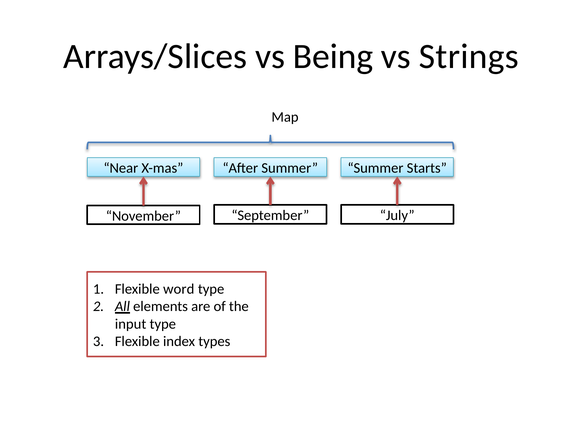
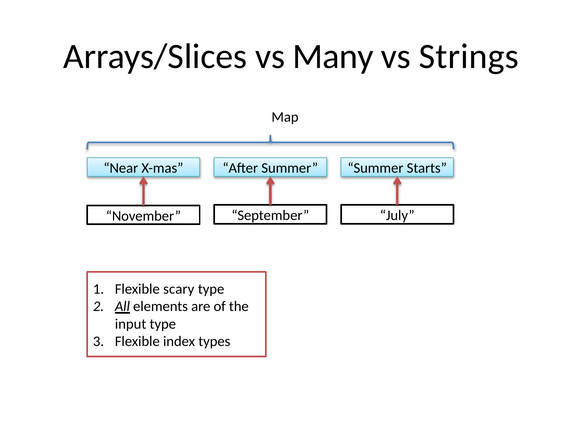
Being: Being -> Many
word: word -> scary
